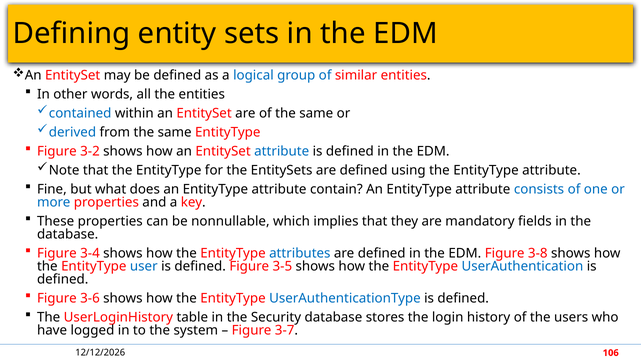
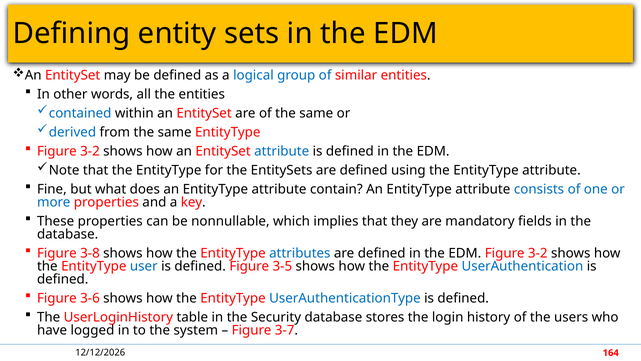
3-4: 3-4 -> 3-8
EDM Figure 3-8: 3-8 -> 3-2
106: 106 -> 164
